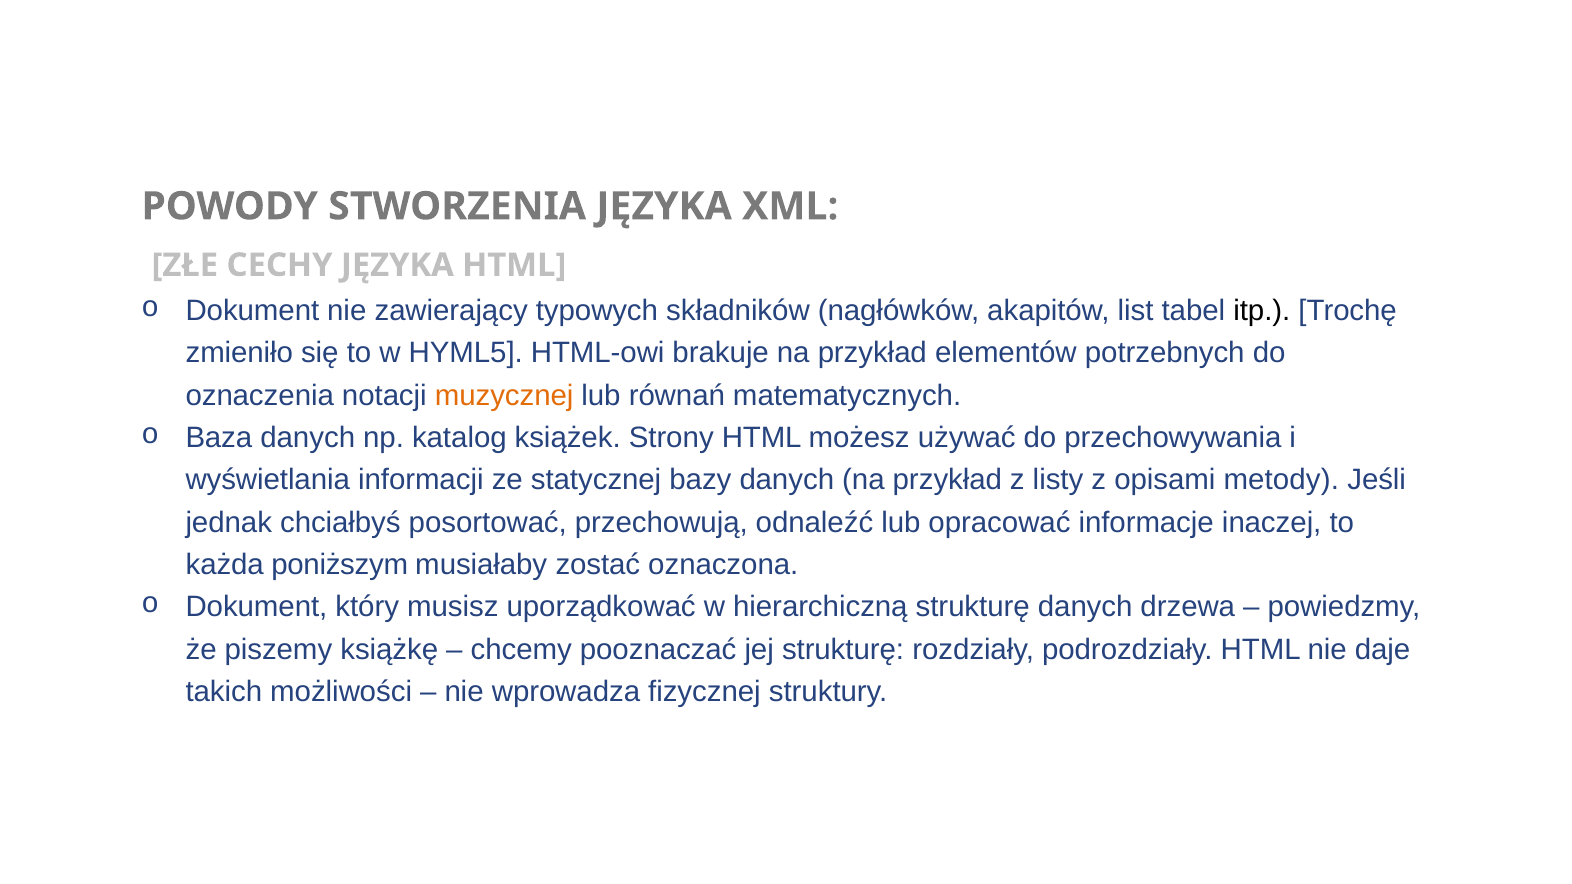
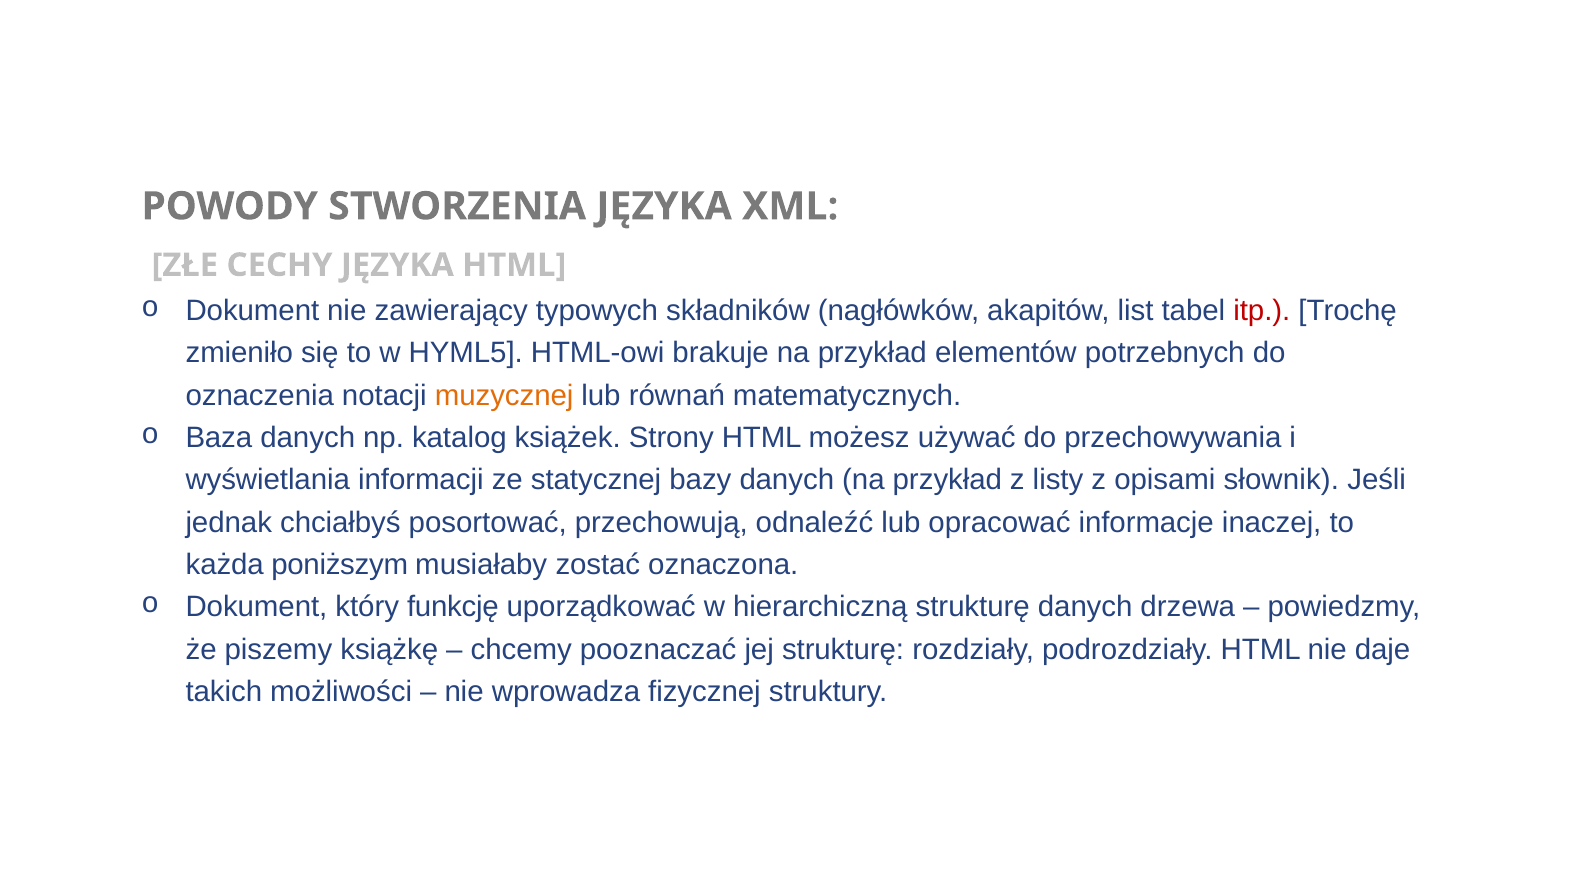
itp colour: black -> red
metody: metody -> słownik
musisz: musisz -> funkcję
